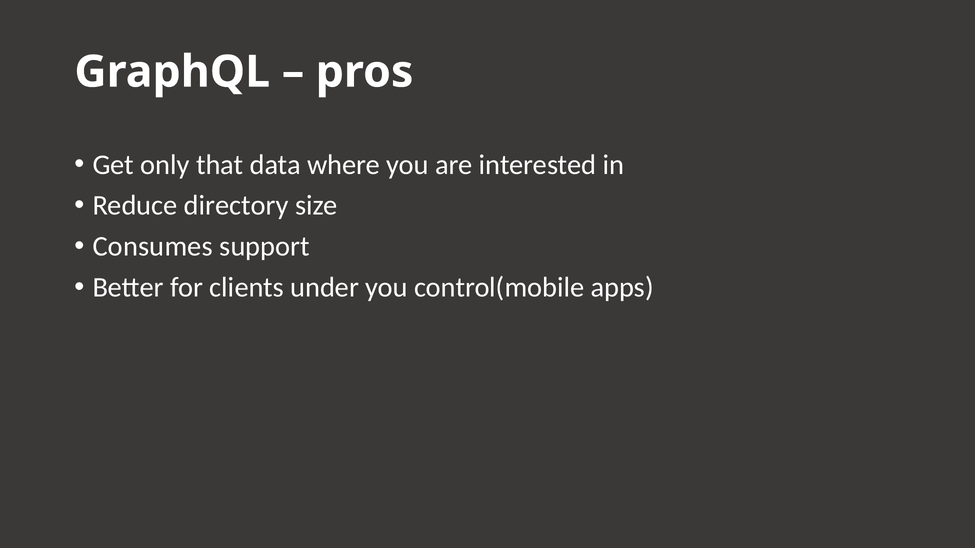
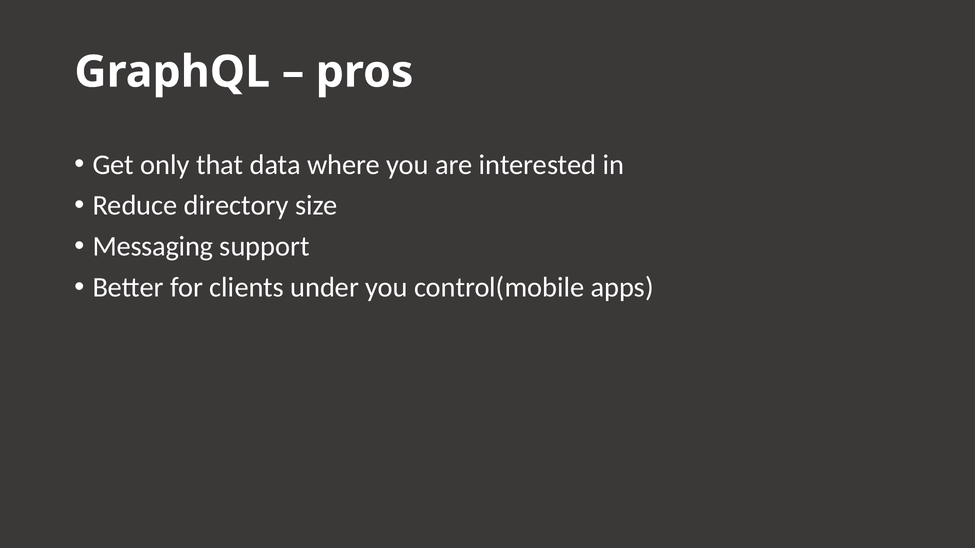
Consumes: Consumes -> Messaging
